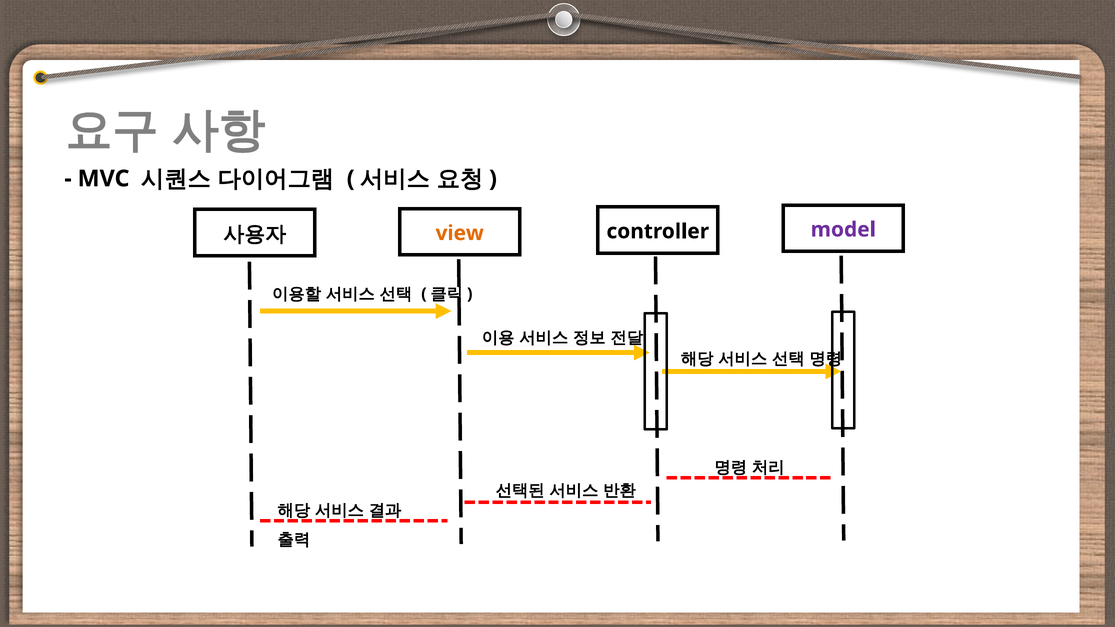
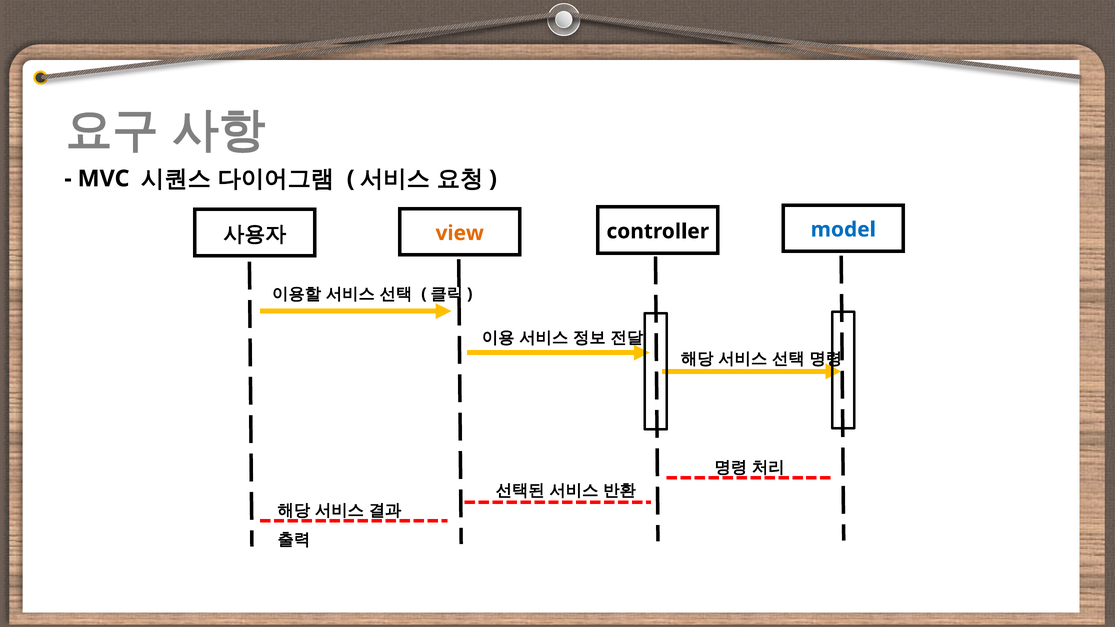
model colour: purple -> blue
